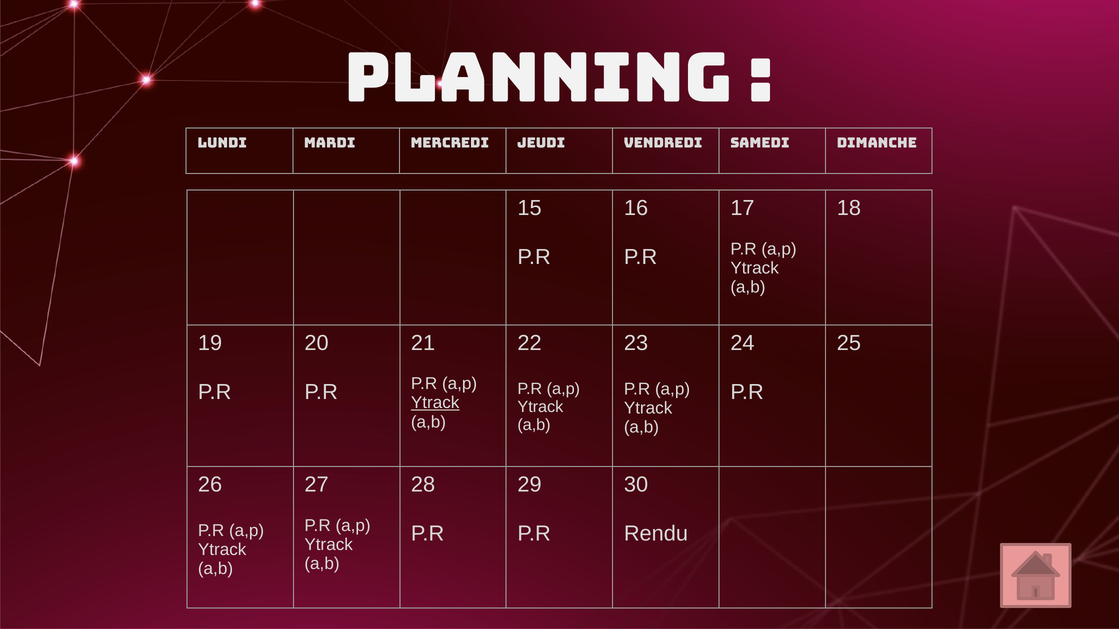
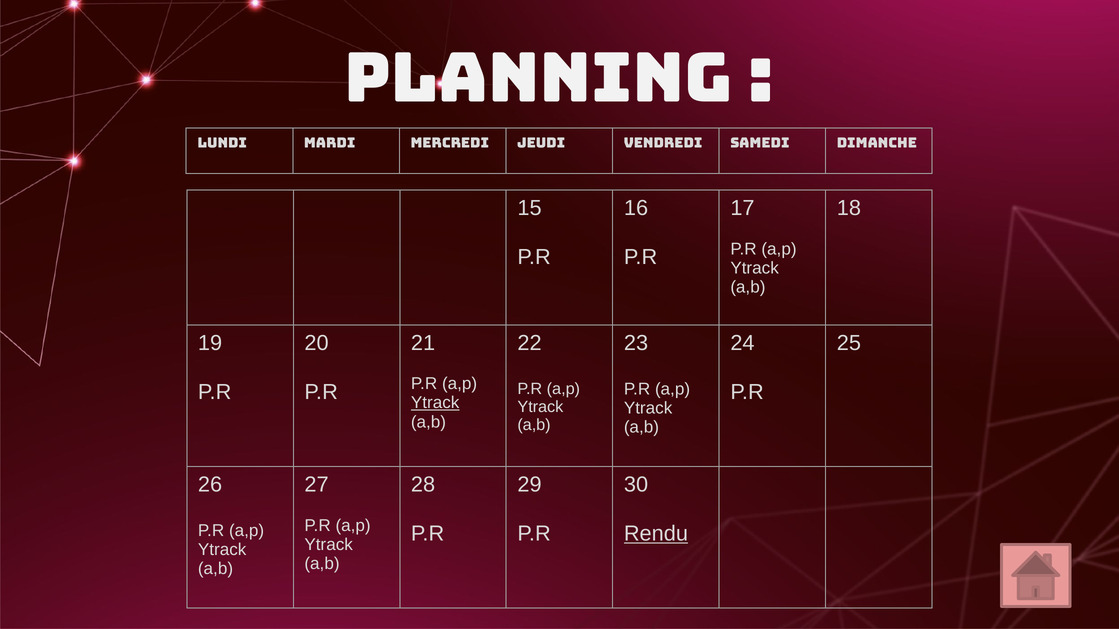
Rendu underline: none -> present
